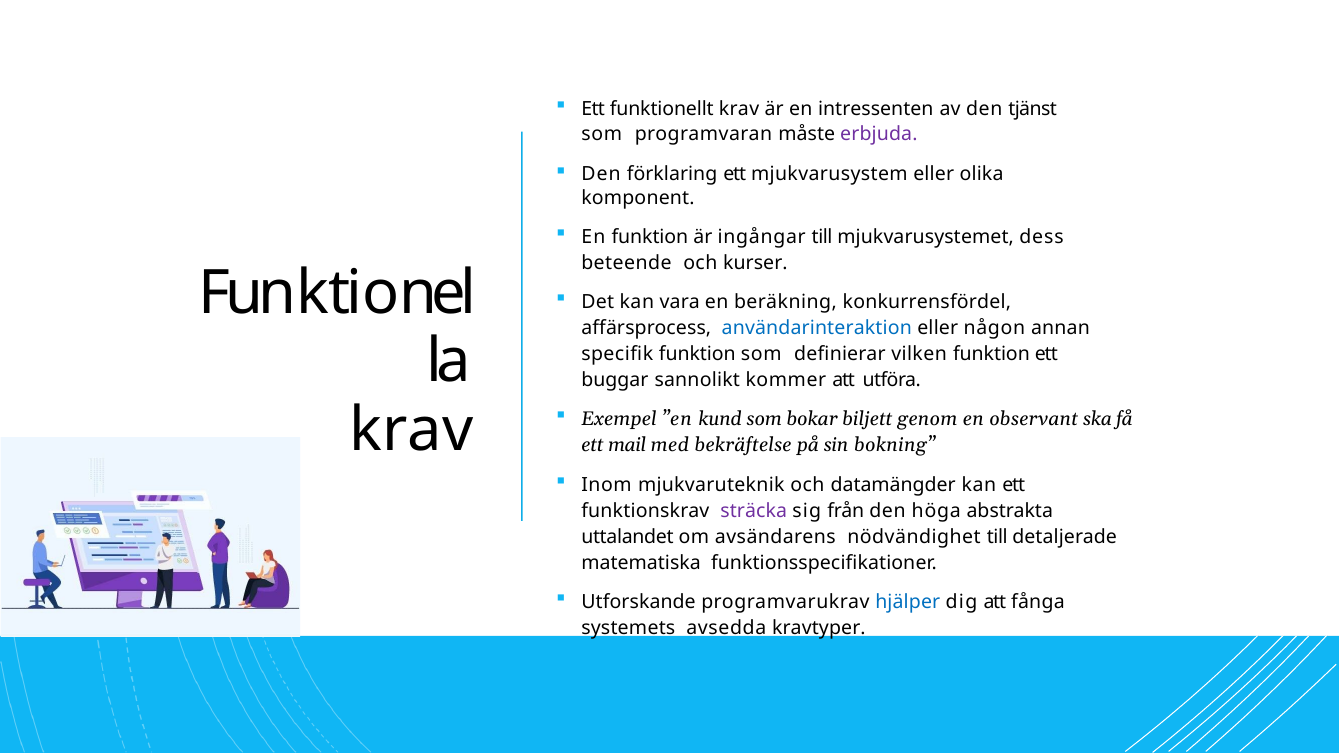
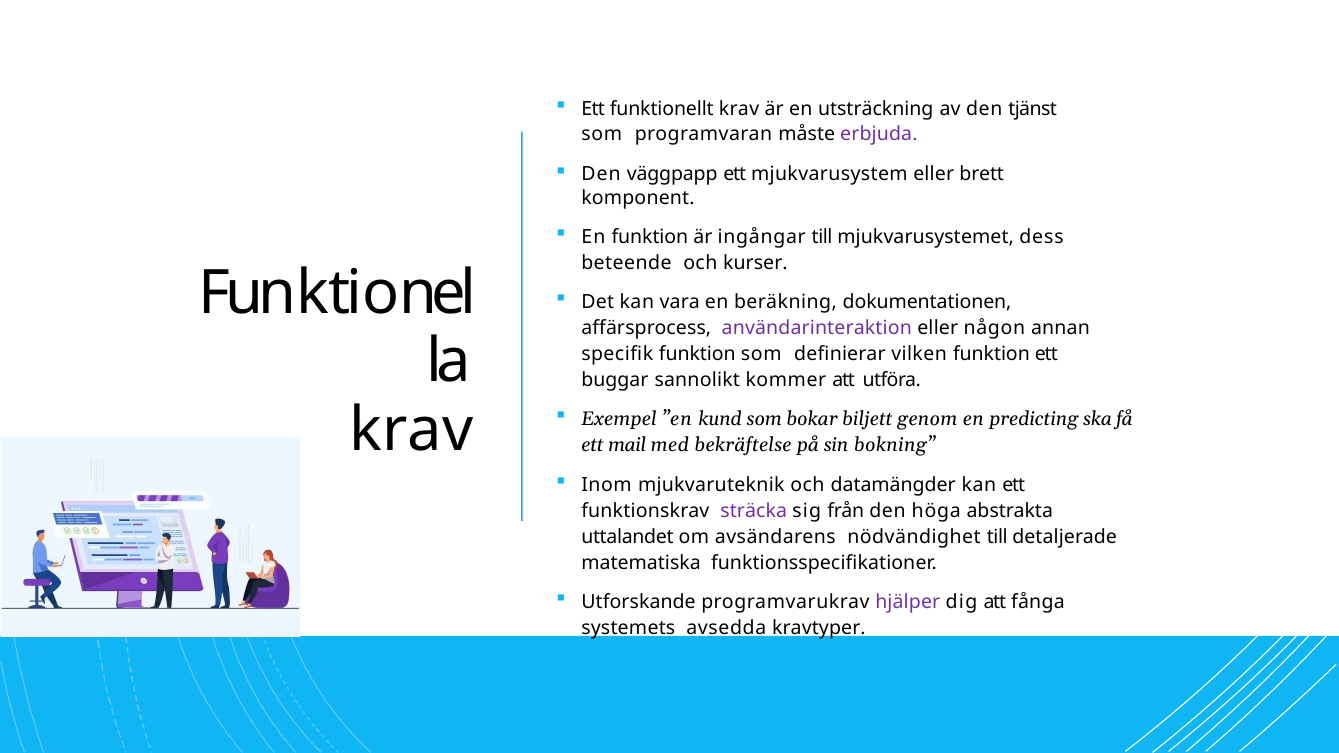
intressenten: intressenten -> utsträckning
förklaring: förklaring -> väggpapp
olika: olika -> brett
konkurrensfördel: konkurrensfördel -> dokumentationen
användarinteraktion colour: blue -> purple
observant: observant -> predicting
hjälper colour: blue -> purple
